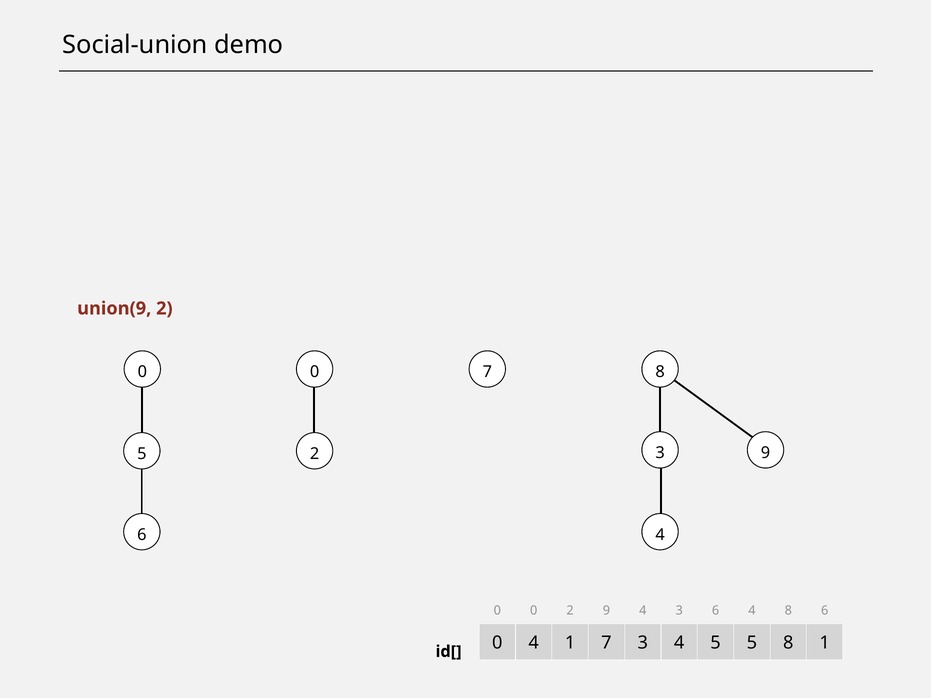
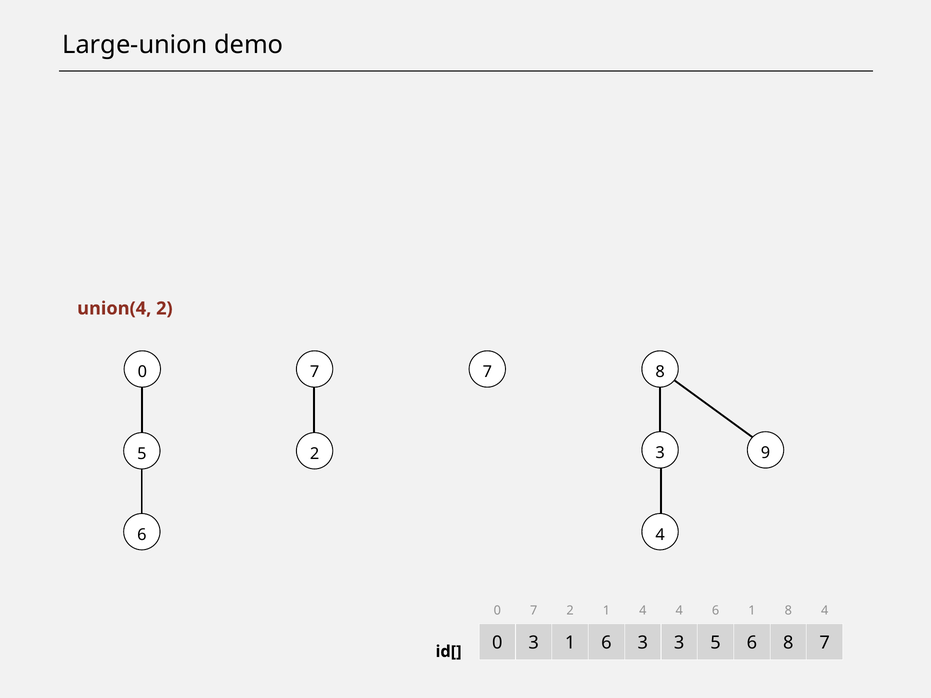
Social-union: Social-union -> Large-union
union(9: union(9 -> union(4
0 at (315, 372): 0 -> 7
0 at (534, 611): 0 -> 7
2 9: 9 -> 1
4 3: 3 -> 4
6 4: 4 -> 1
8 6: 6 -> 4
0 4: 4 -> 3
1 7: 7 -> 6
4 at (679, 643): 4 -> 3
5 at (752, 643): 5 -> 6
8 1: 1 -> 7
